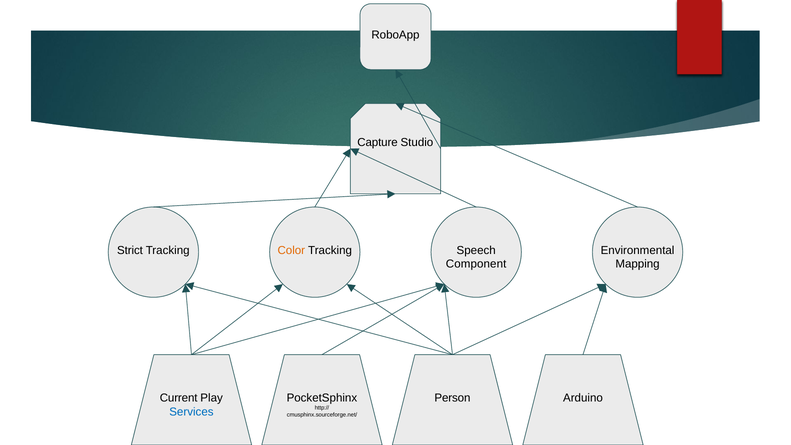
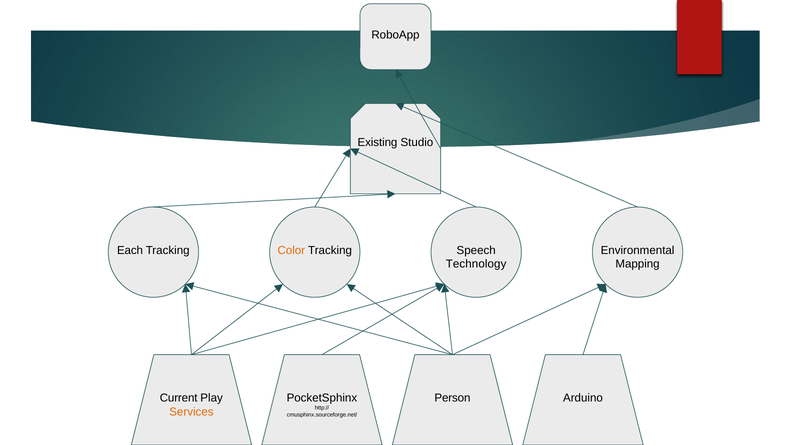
Capture: Capture -> Existing
Strict: Strict -> Each
Component: Component -> Technology
Services colour: blue -> orange
